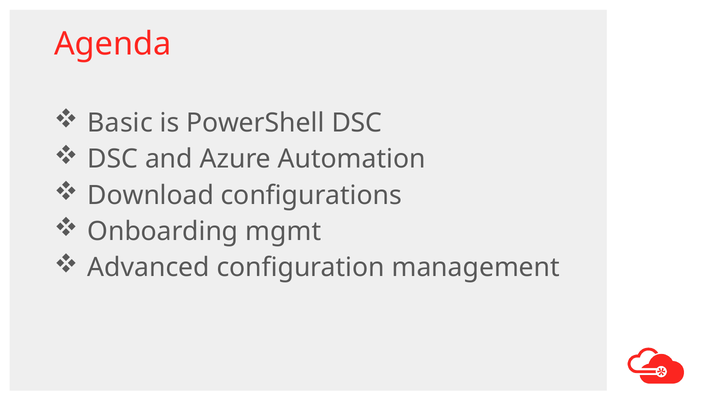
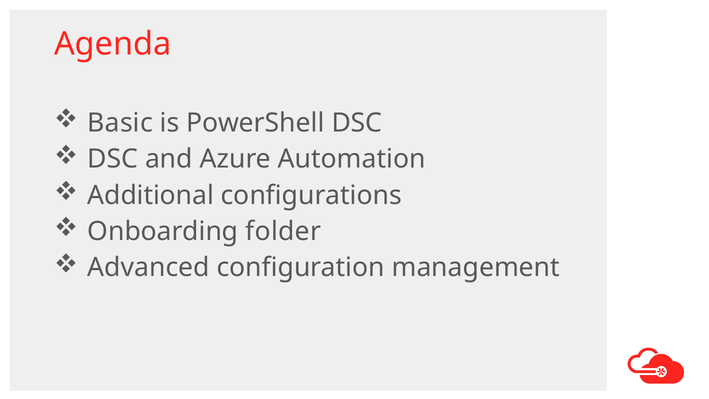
Download: Download -> Additional
mgmt: mgmt -> folder
